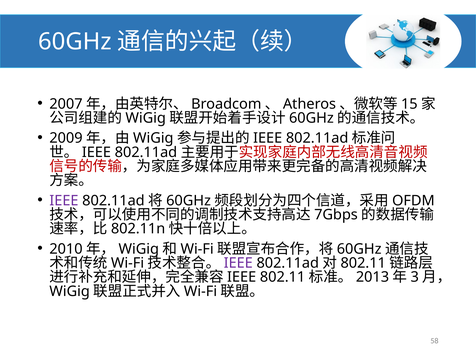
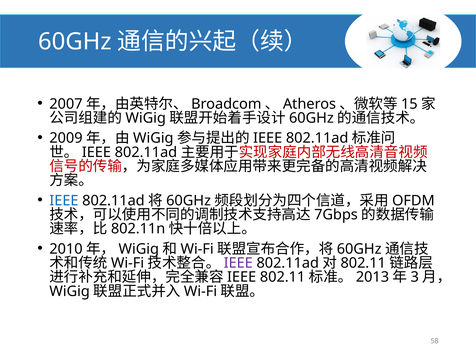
IEEE at (64, 201) colour: purple -> blue
